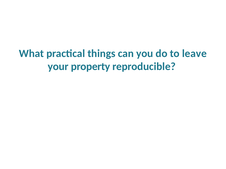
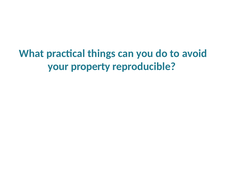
leave: leave -> avoid
